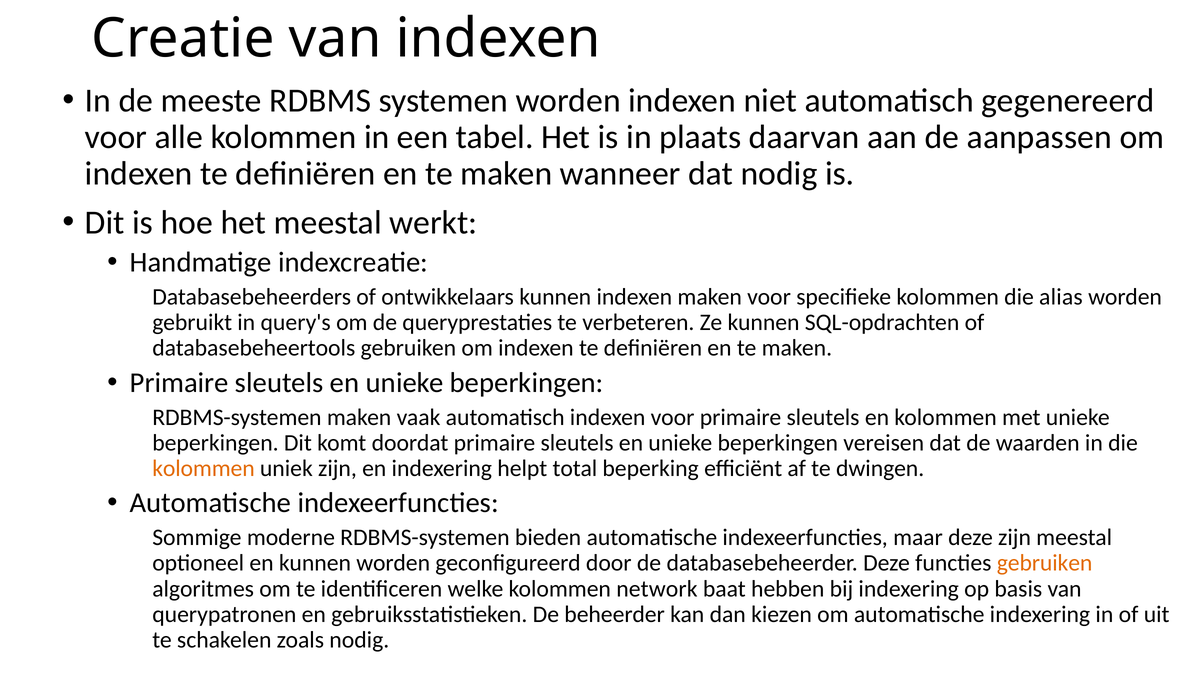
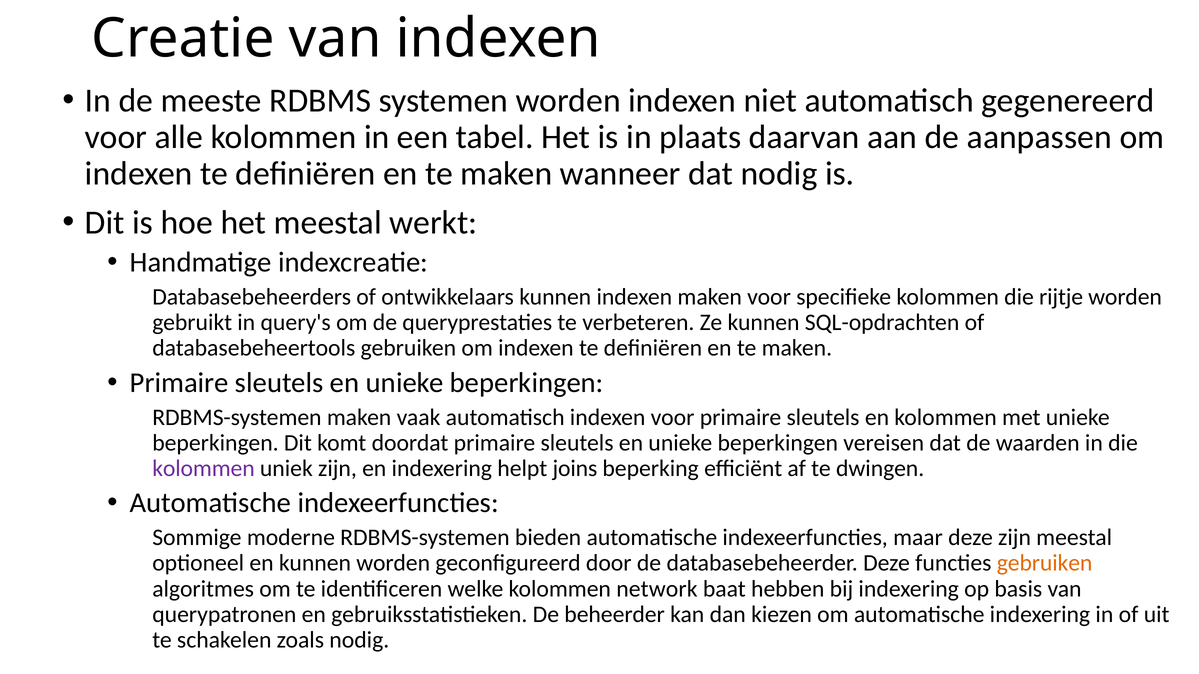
alias: alias -> rijtje
kolommen at (204, 469) colour: orange -> purple
total: total -> joins
